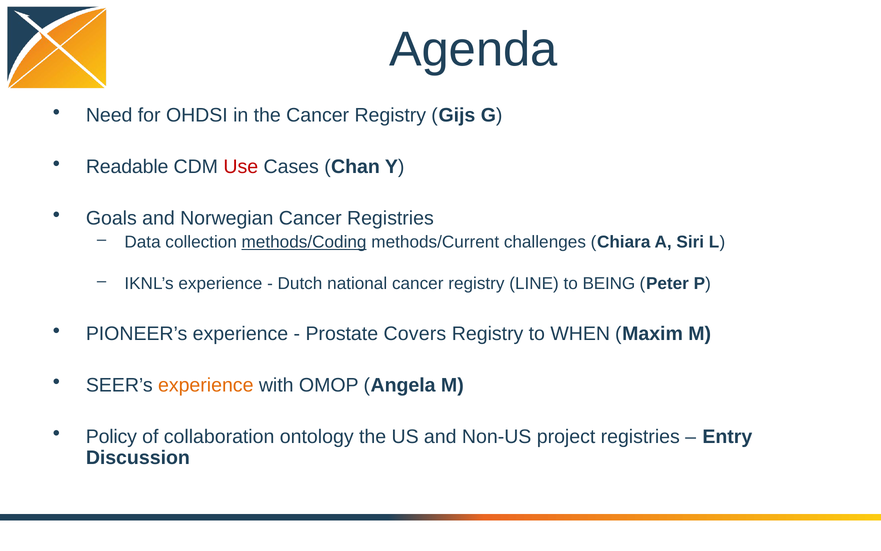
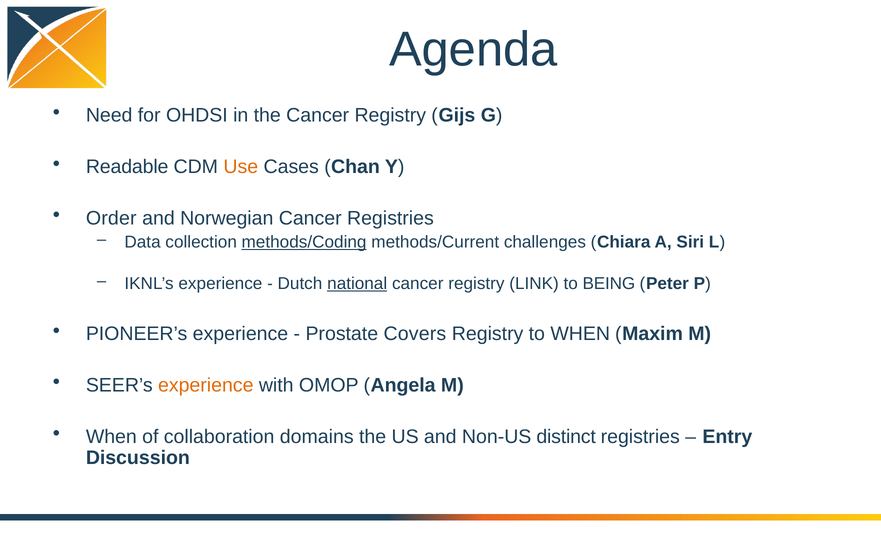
Use colour: red -> orange
Goals: Goals -> Order
national underline: none -> present
LINE: LINE -> LINK
Policy at (111, 436): Policy -> When
ontology: ontology -> domains
project: project -> distinct
